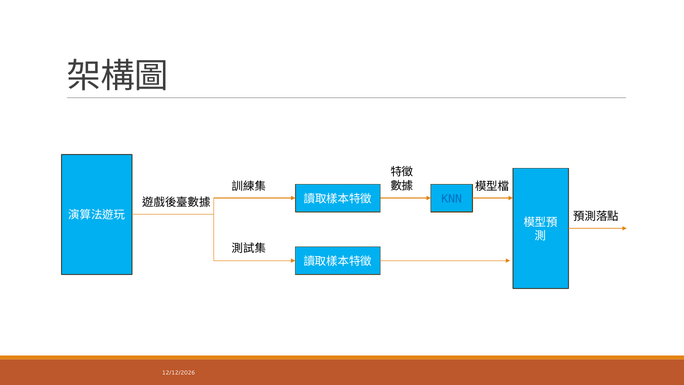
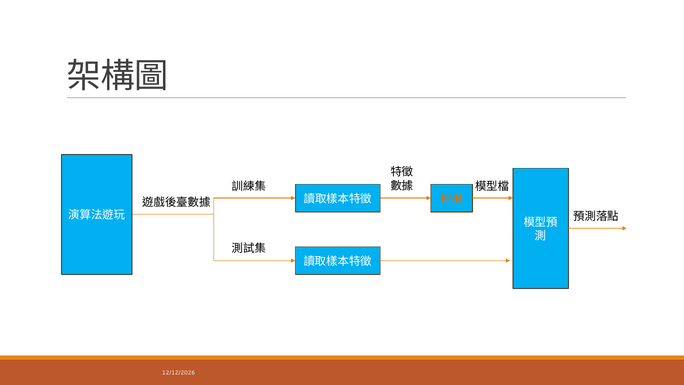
KNN colour: blue -> orange
